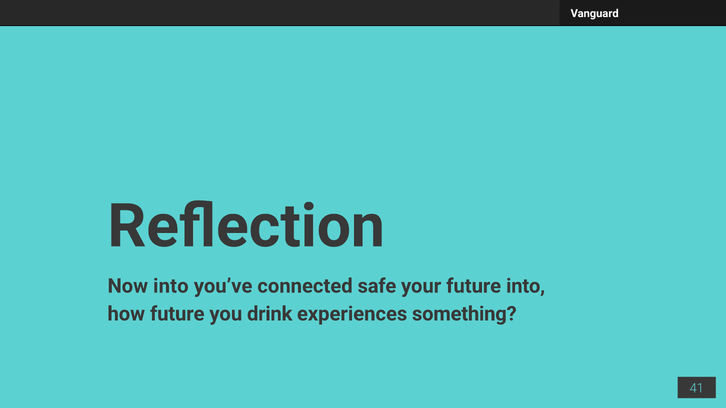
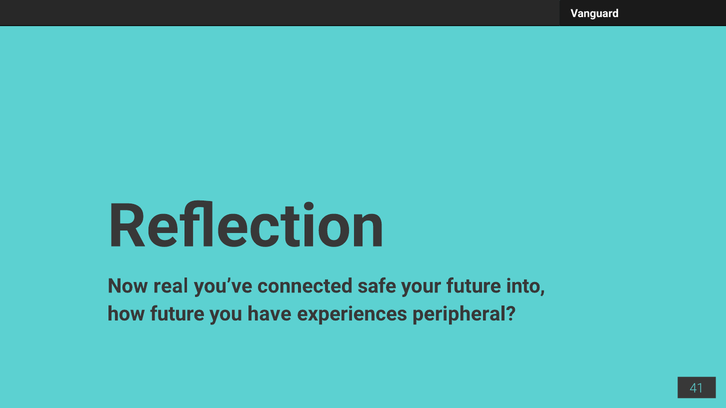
Now into: into -> real
drink: drink -> have
something: something -> peripheral
